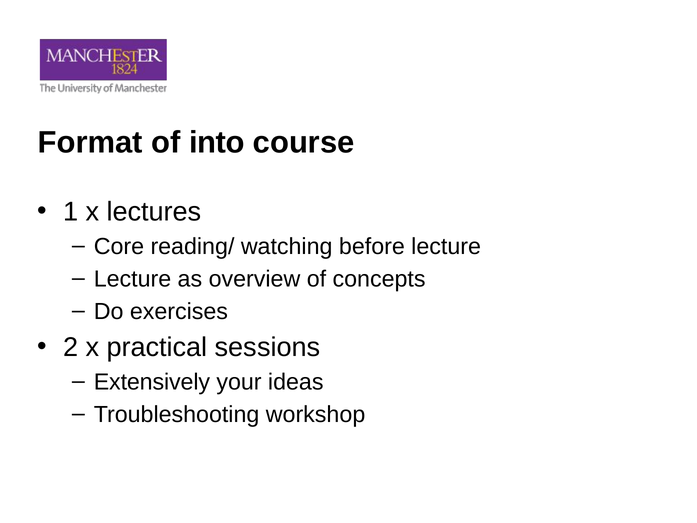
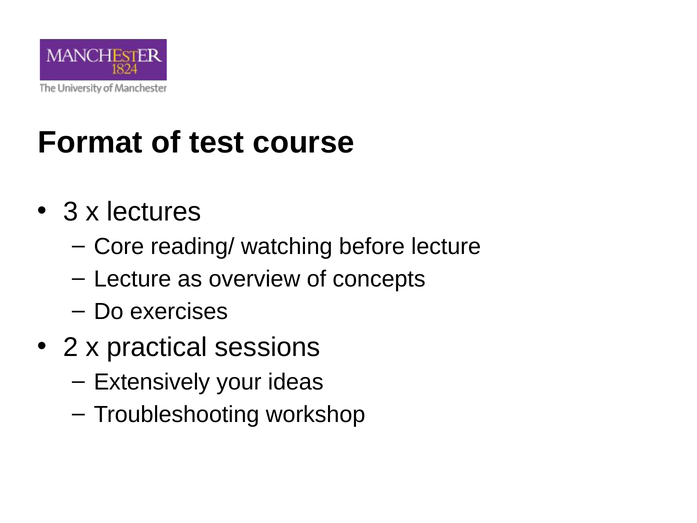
into: into -> test
1: 1 -> 3
